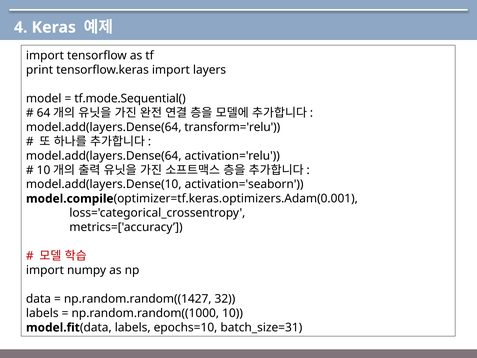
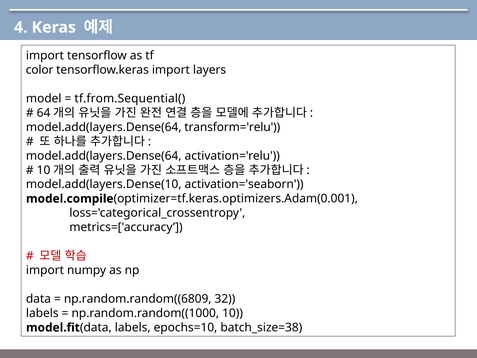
print: print -> color
tf.mode.Sequential(: tf.mode.Sequential( -> tf.from.Sequential(
np.random.random((1427: np.random.random((1427 -> np.random.random((6809
batch_size=31: batch_size=31 -> batch_size=38
